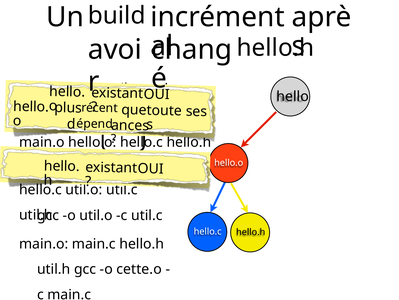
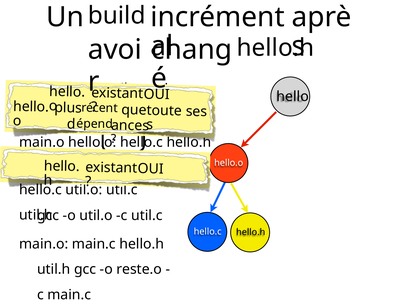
cette.o: cette.o -> reste.o
